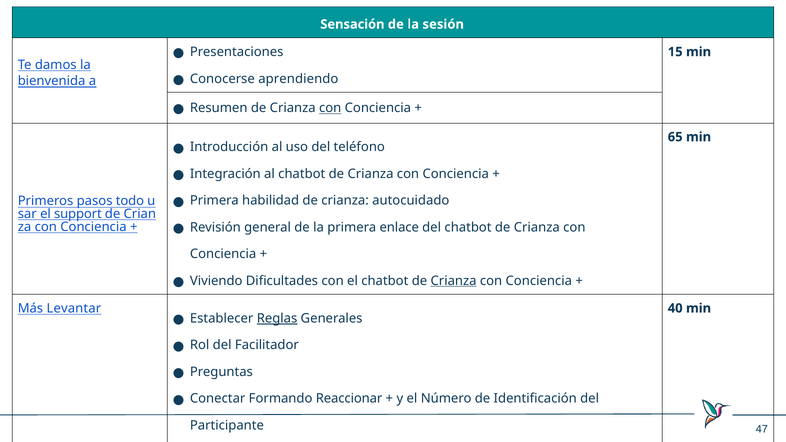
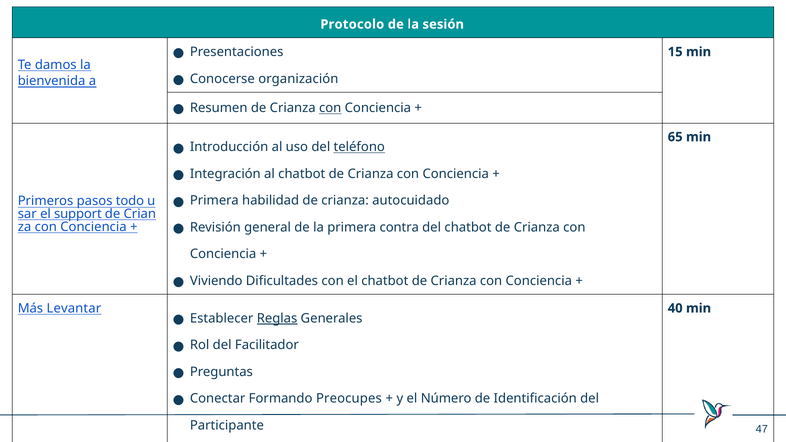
Sensación: Sensación -> Protocolo
aprendiendo: aprendiendo -> organización
teléfono underline: none -> present
enlace: enlace -> contra
Crianza at (454, 281) underline: present -> none
Reaccionar: Reaccionar -> Preocupes
